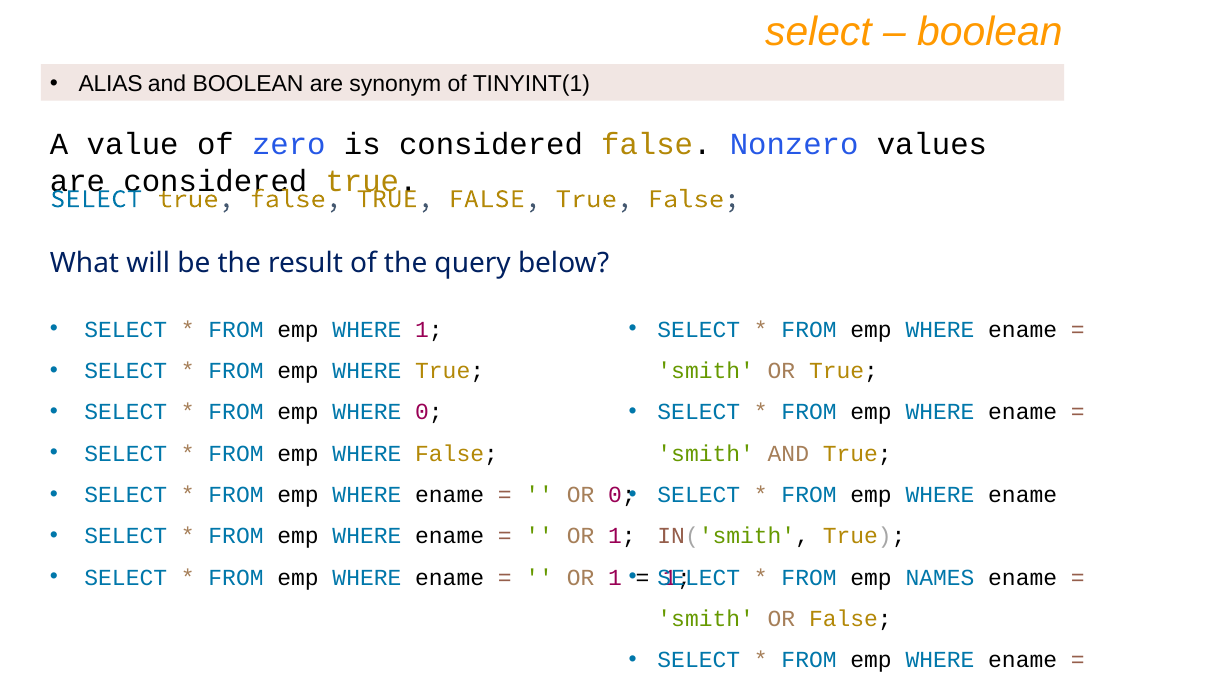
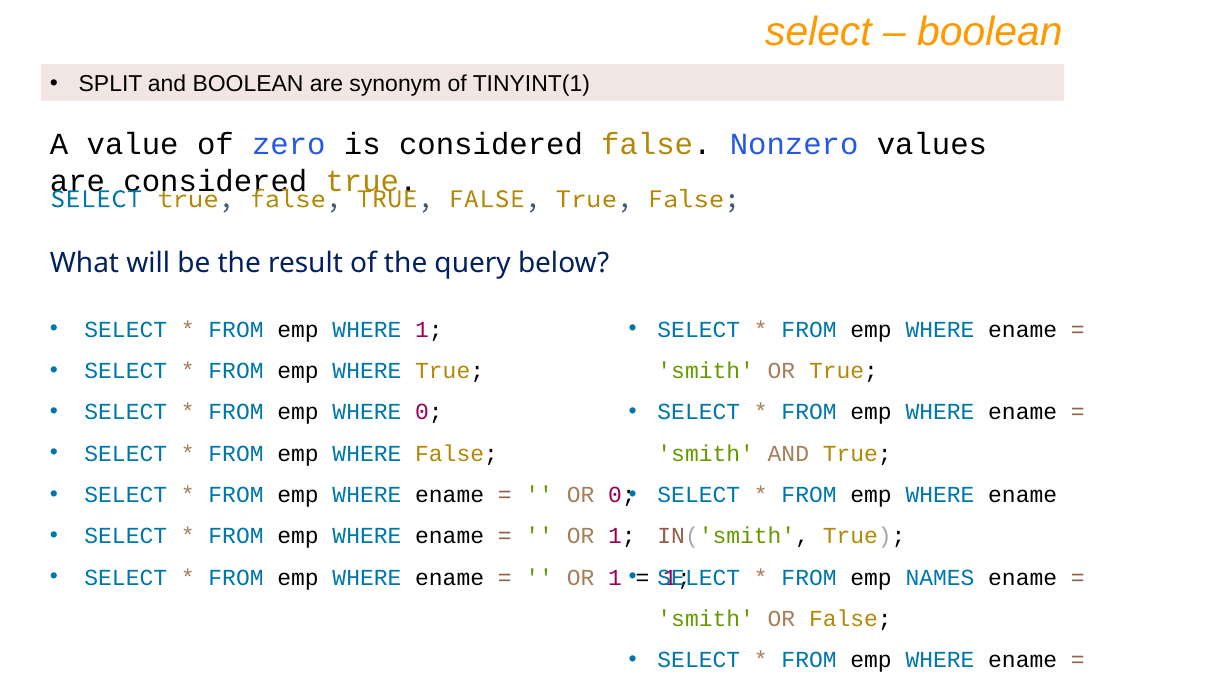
ALIAS: ALIAS -> SPLIT
